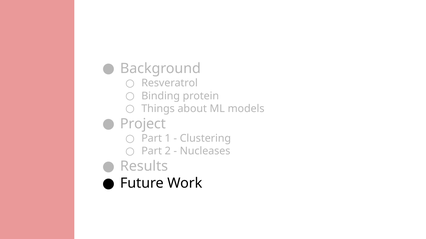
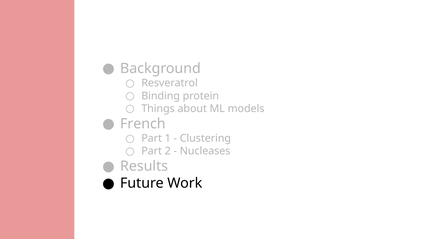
Project: Project -> French
